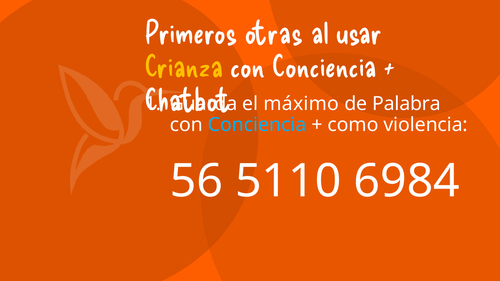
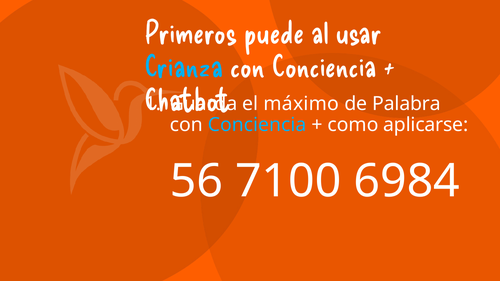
otras: otras -> puede
Crianza colour: yellow -> light blue
violencia: violencia -> aplicarse
5110: 5110 -> 7100
